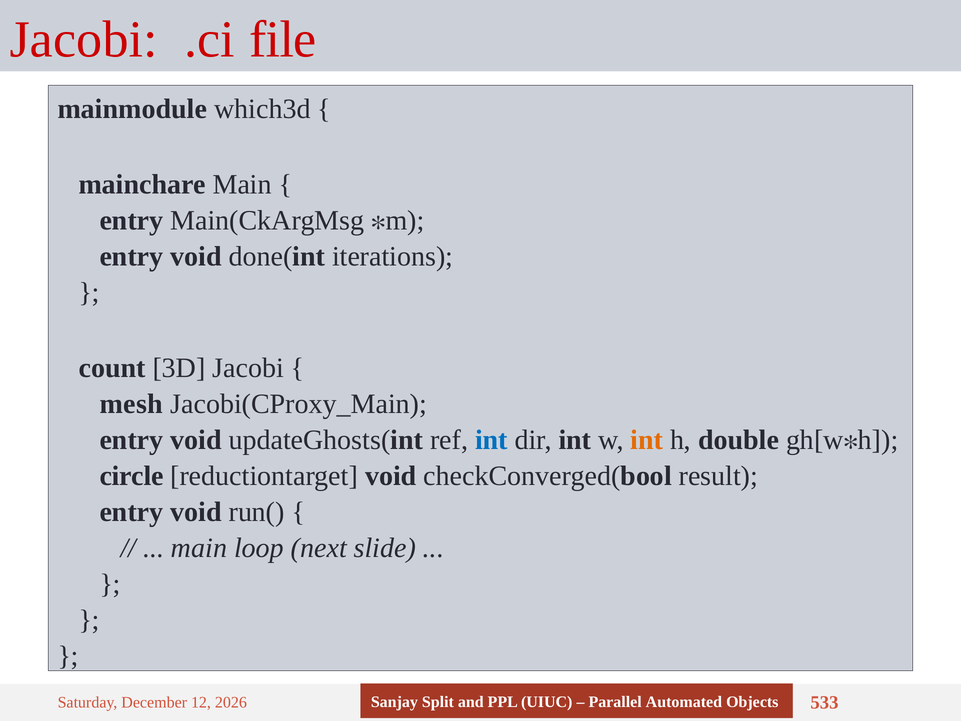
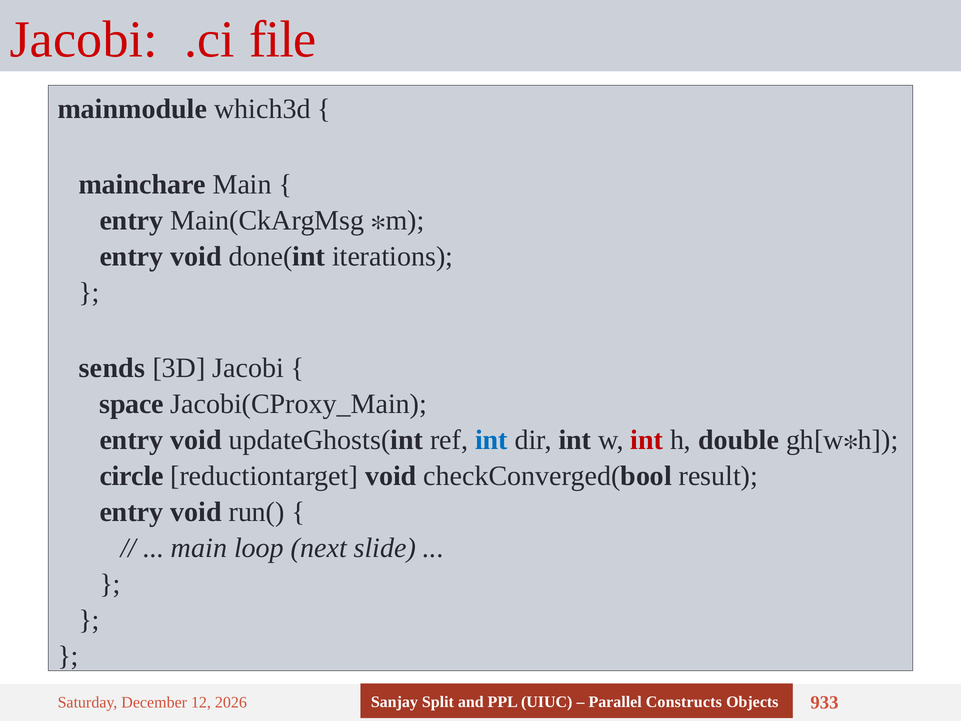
count: count -> sends
mesh: mesh -> space
int at (647, 440) colour: orange -> red
Automated: Automated -> Constructs
533: 533 -> 933
